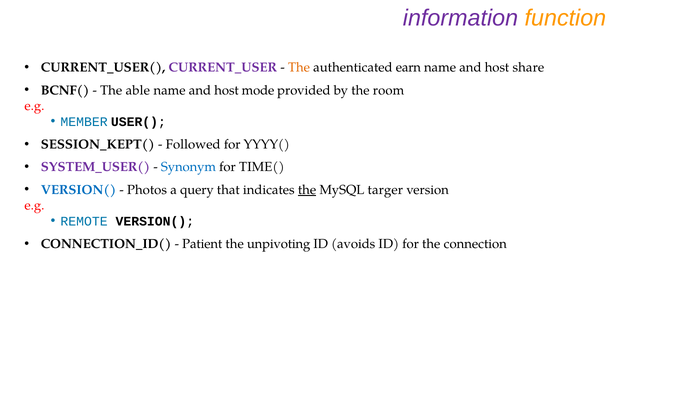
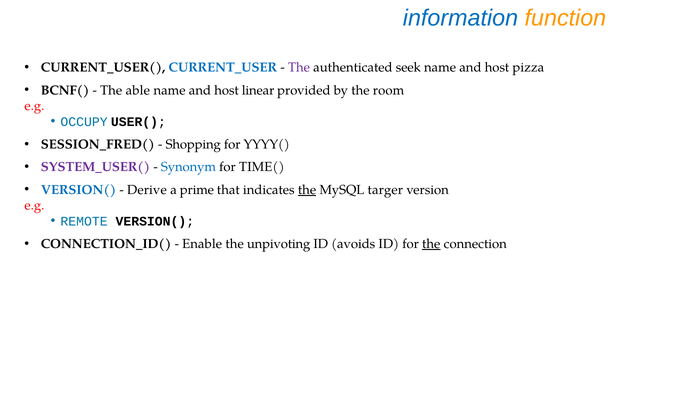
information colour: purple -> blue
CURRENT_USER colour: purple -> blue
The at (299, 68) colour: orange -> purple
earn: earn -> seek
share: share -> pizza
mode: mode -> linear
MEMBER: MEMBER -> OCCUPY
SESSION_KEPT(: SESSION_KEPT( -> SESSION_FRED(
Followed: Followed -> Shopping
Photos: Photos -> Derive
query: query -> prime
Patient: Patient -> Enable
the at (431, 244) underline: none -> present
